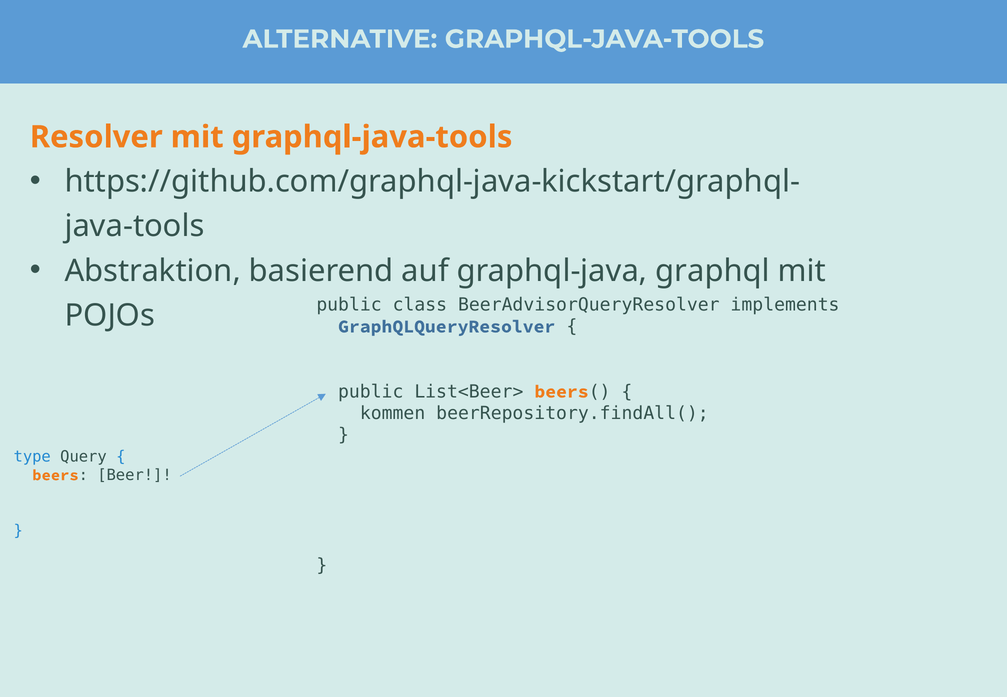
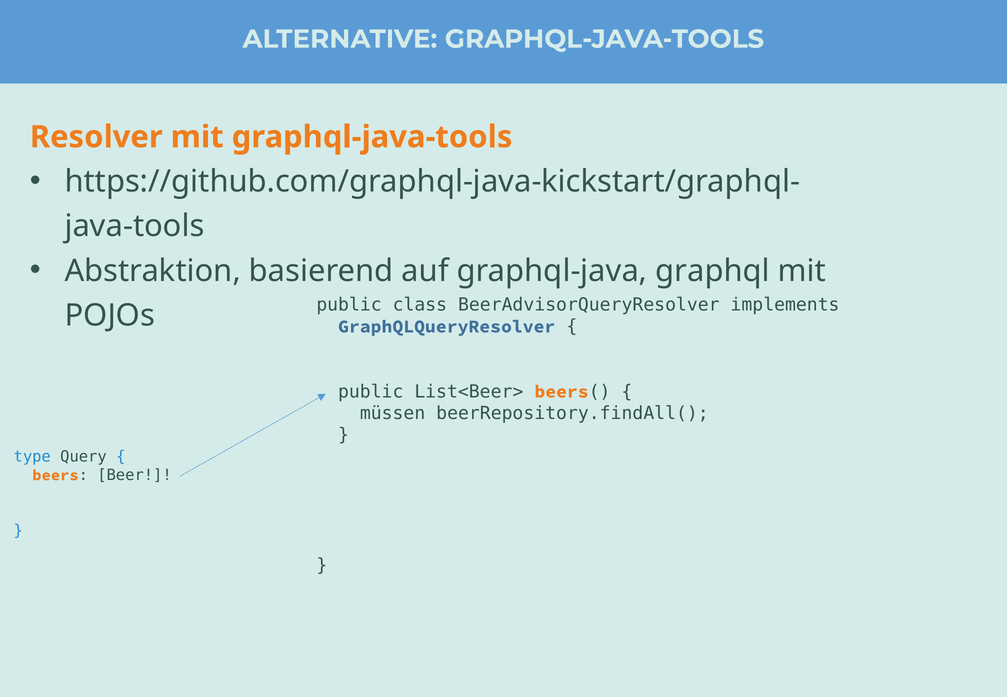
kommen: kommen -> müssen
